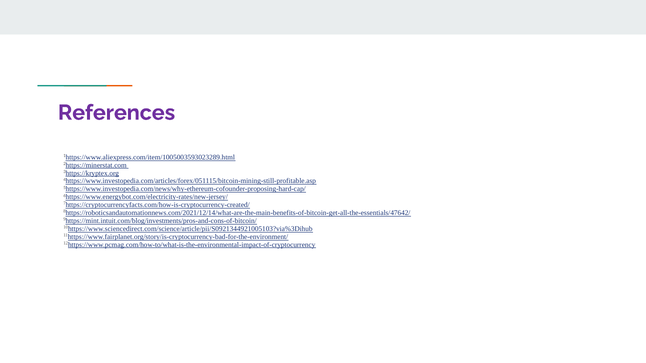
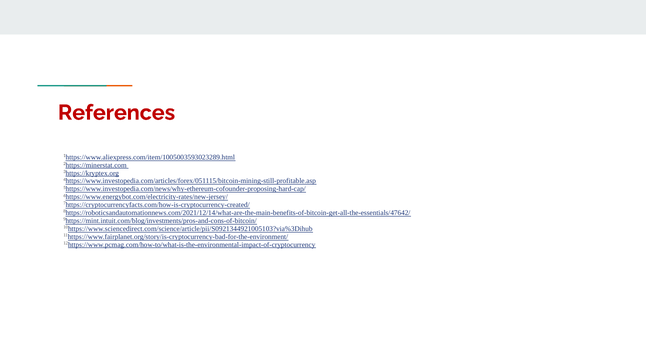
References colour: purple -> red
